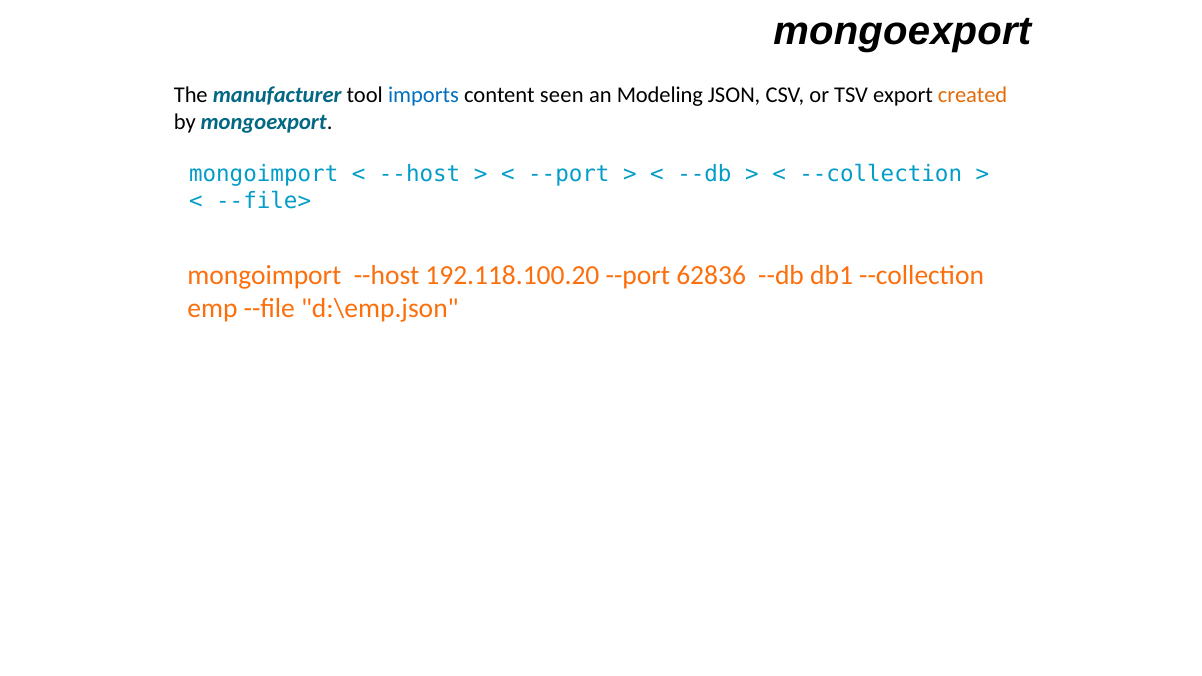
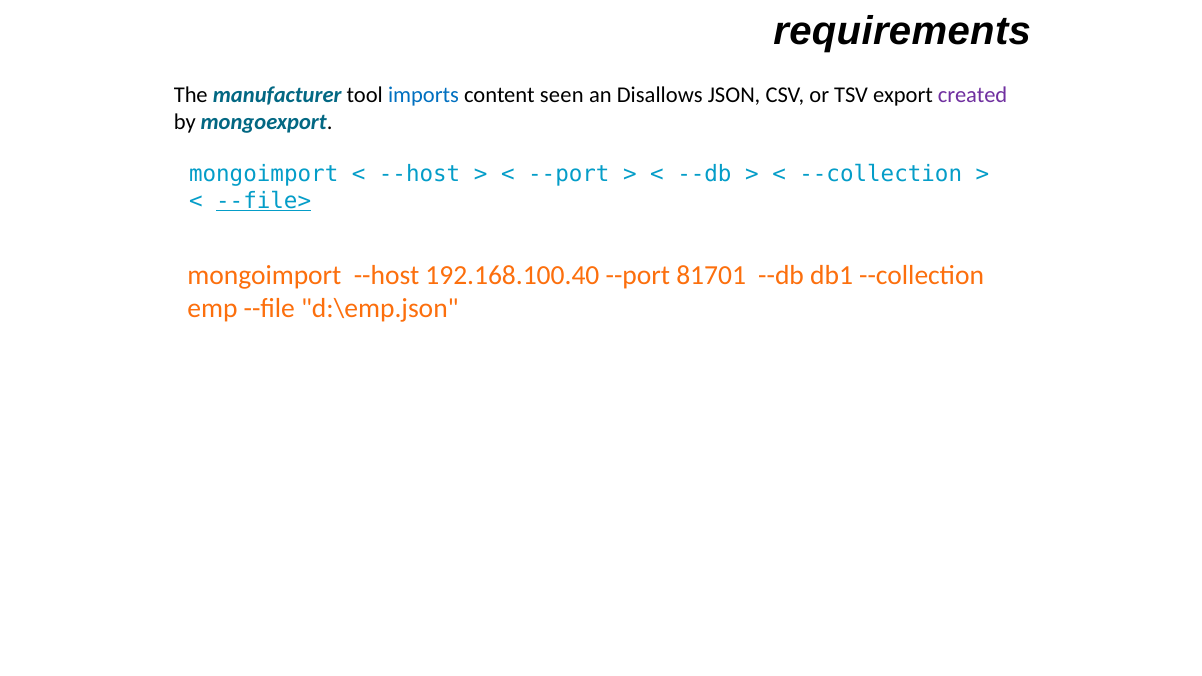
mongoexport at (902, 31): mongoexport -> requirements
Modeling: Modeling -> Disallows
created colour: orange -> purple
--file> underline: none -> present
192.118.100.20: 192.118.100.20 -> 192.168.100.40
62836: 62836 -> 81701
